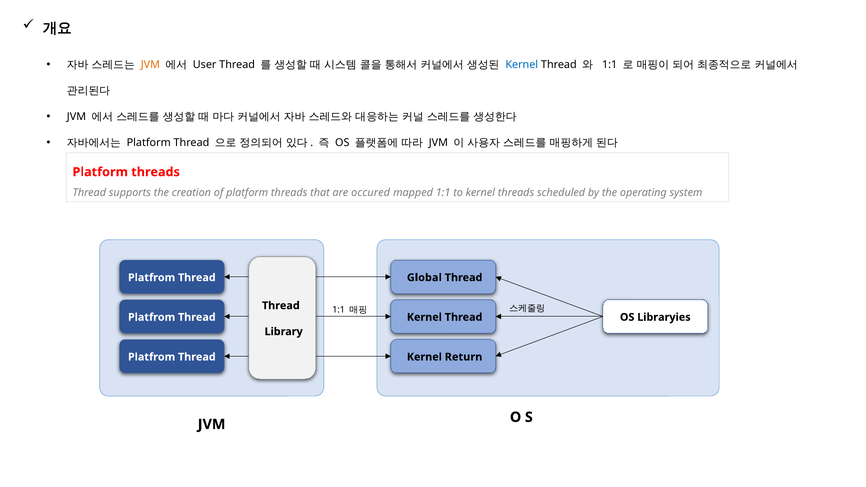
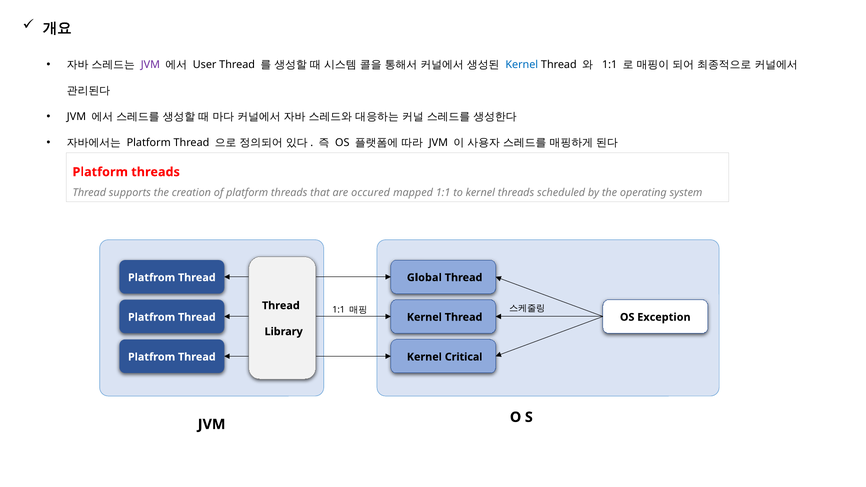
JVM at (150, 65) colour: orange -> purple
Libraryies: Libraryies -> Exception
Return: Return -> Critical
